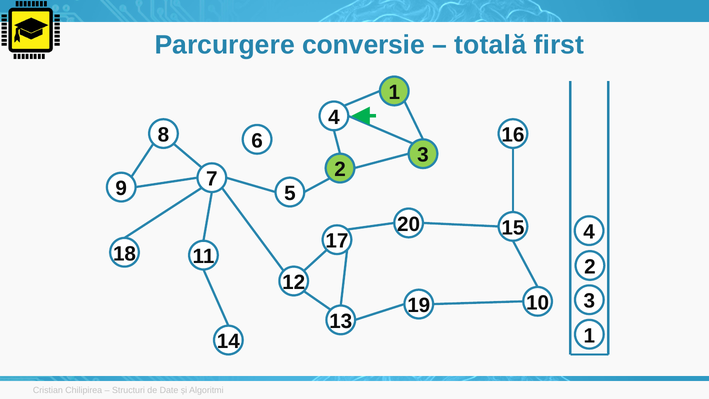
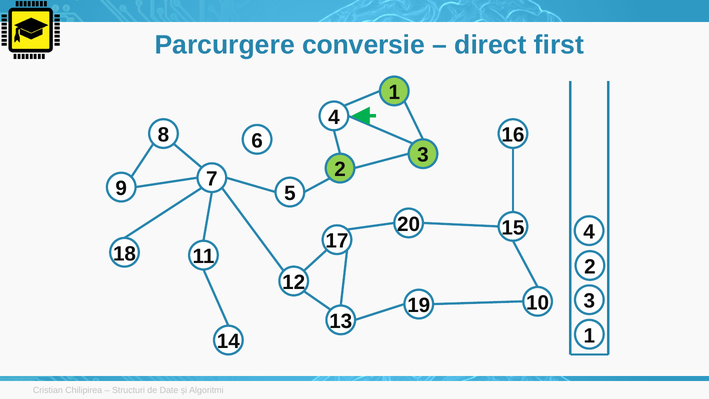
totală: totală -> direct
